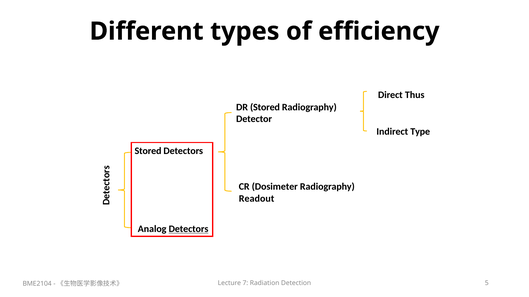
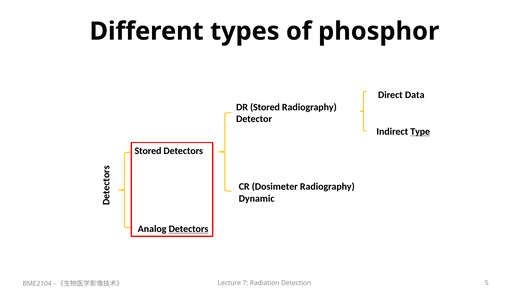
efficiency: efficiency -> phosphor
Thus: Thus -> Data
Type underline: none -> present
Readout: Readout -> Dynamic
